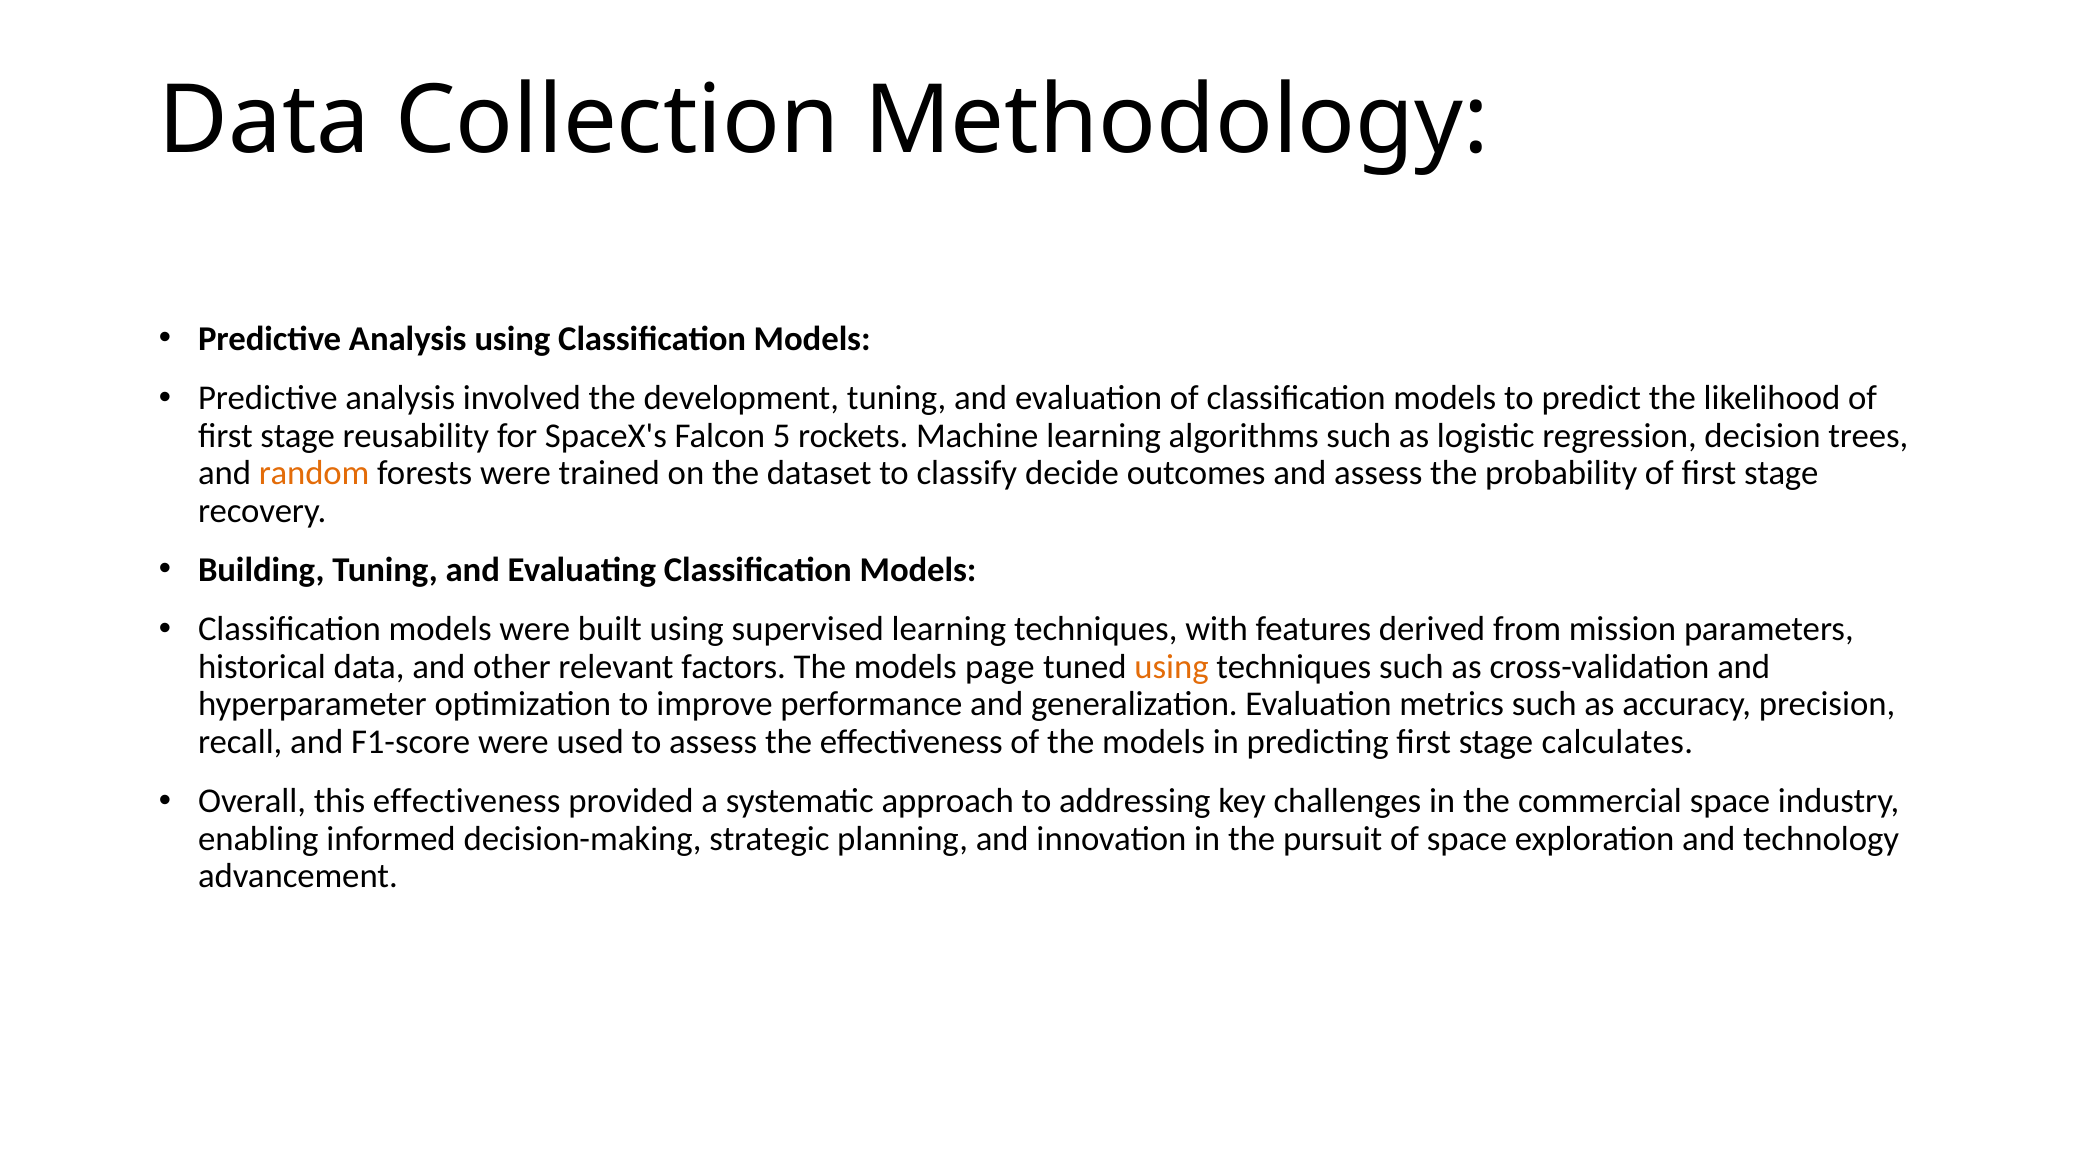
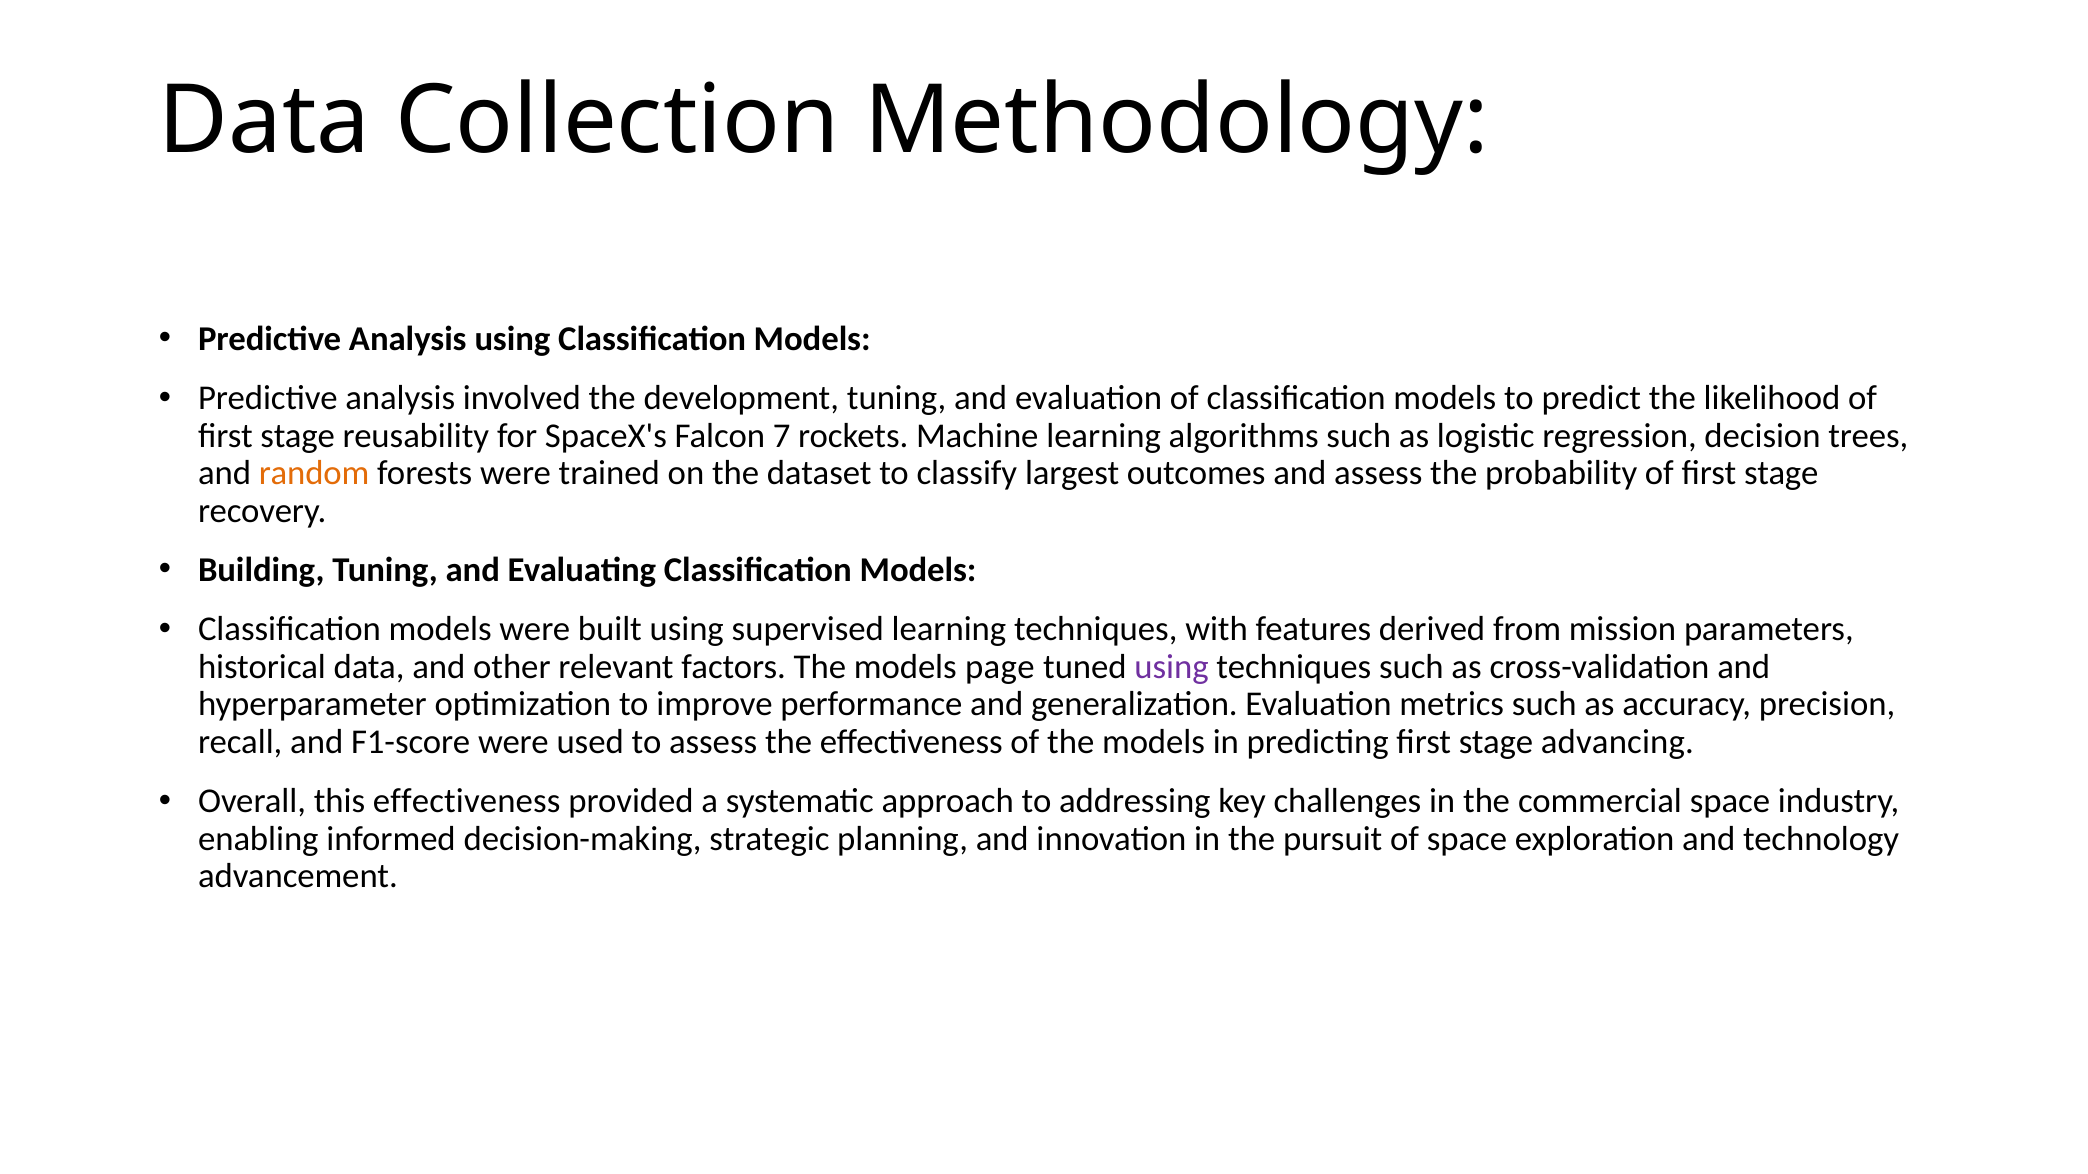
5: 5 -> 7
decide: decide -> largest
using at (1172, 667) colour: orange -> purple
calculates: calculates -> advancing
